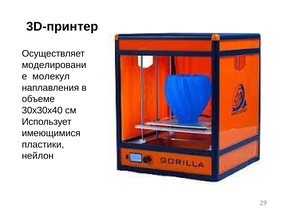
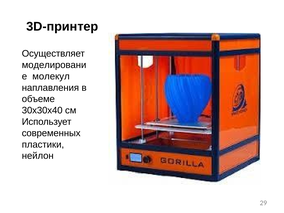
имеющимися: имеющимися -> современных
